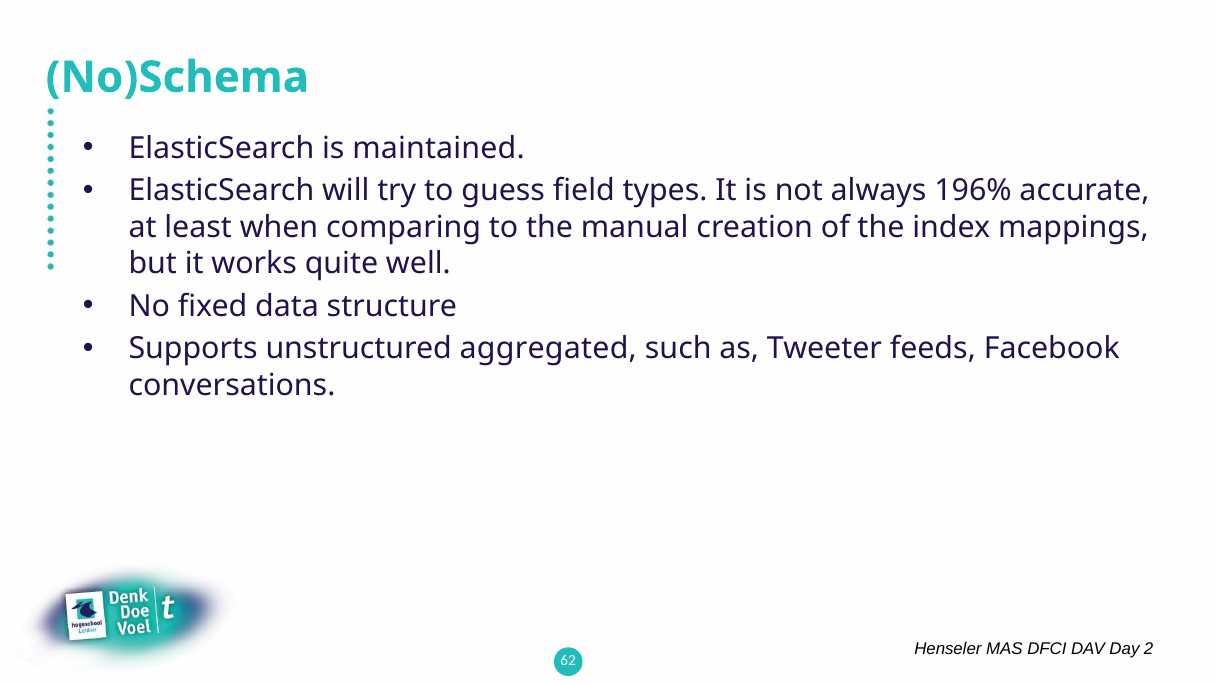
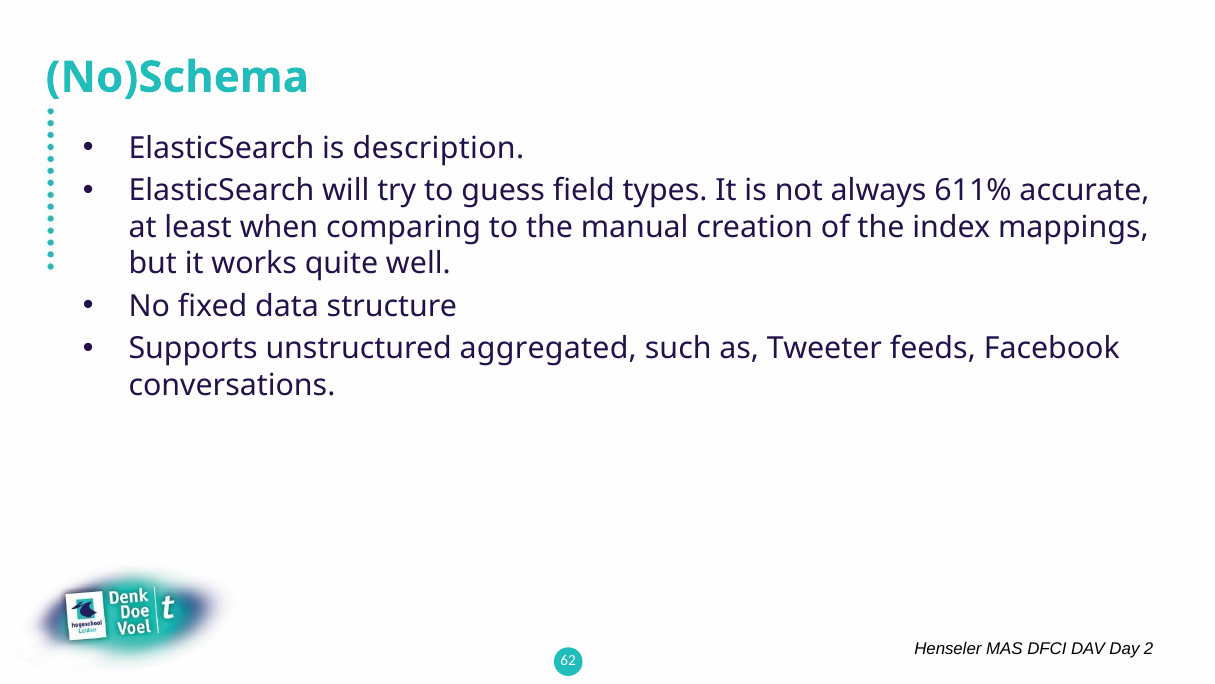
maintained: maintained -> description
196%: 196% -> 611%
